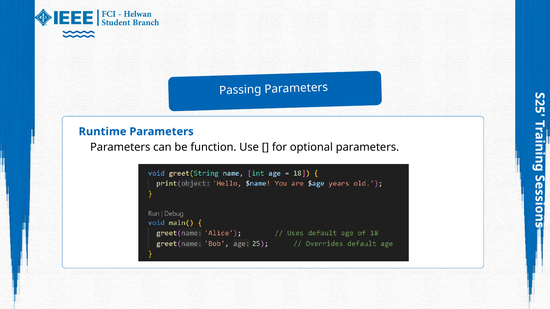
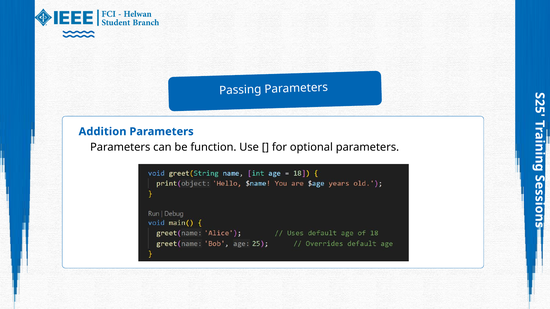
Runtime: Runtime -> Addition
